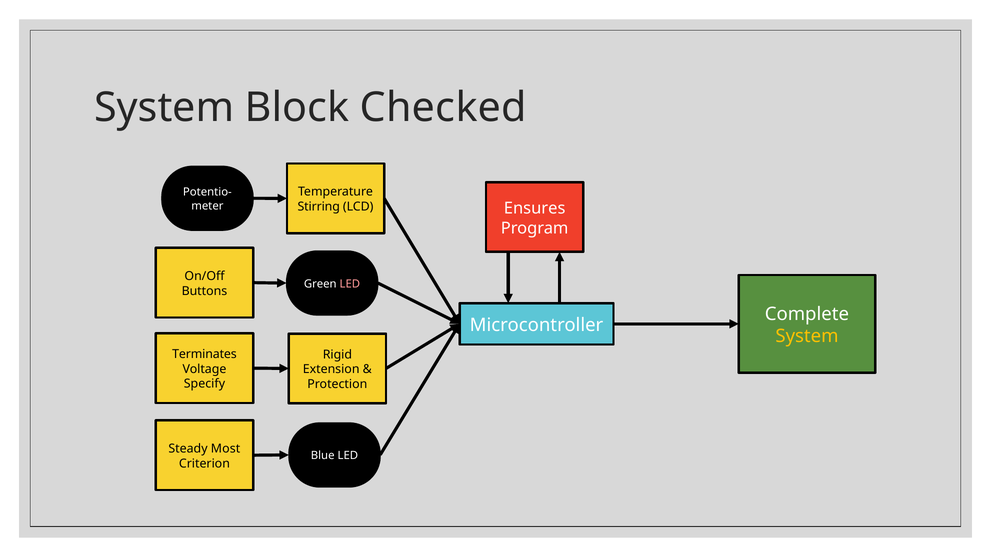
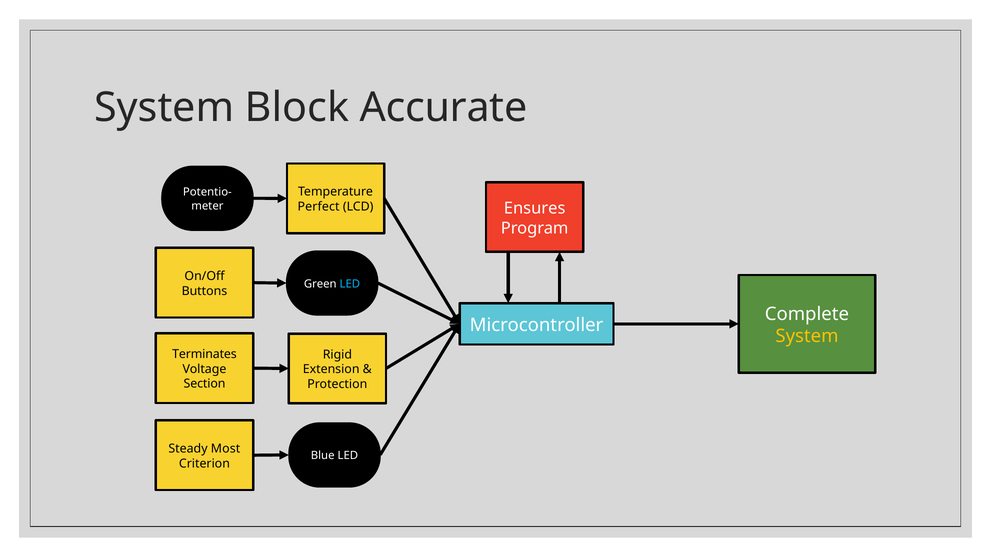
Checked: Checked -> Accurate
Stirring: Stirring -> Perfect
LED at (350, 284) colour: pink -> light blue
Specify: Specify -> Section
